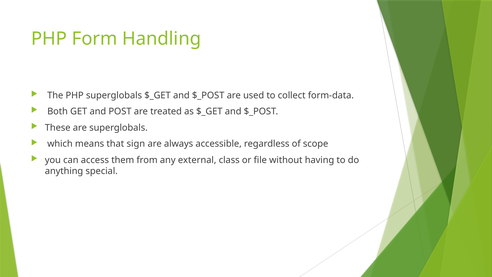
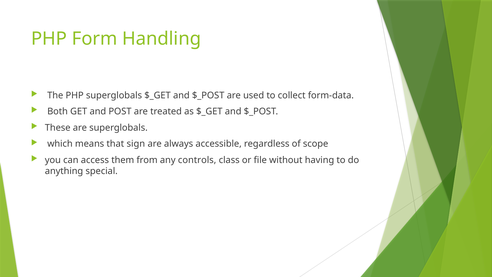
external: external -> controls
